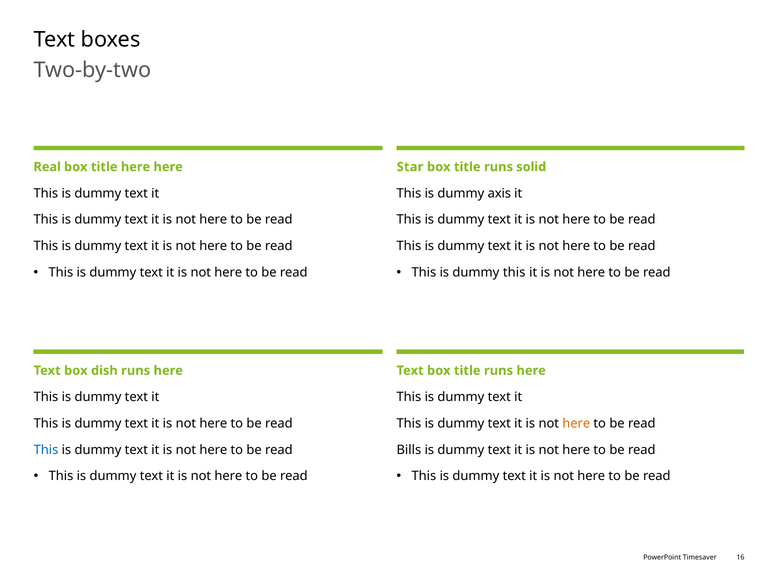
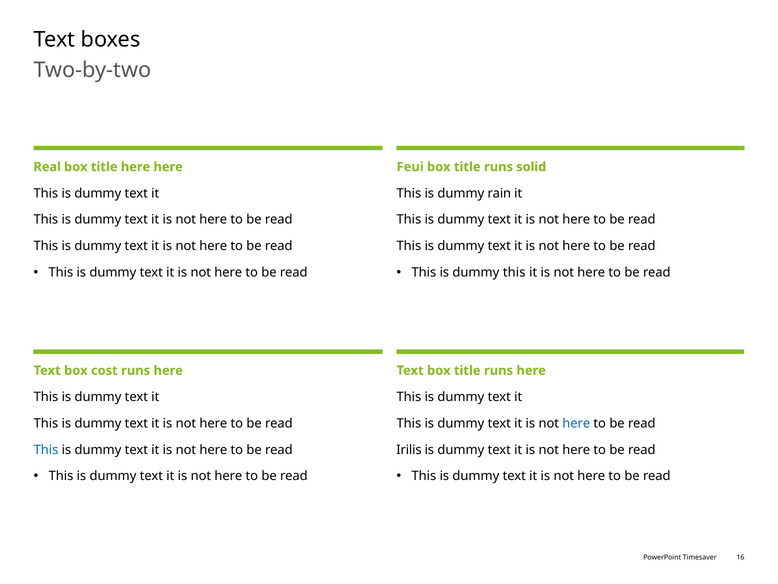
Star: Star -> Feui
axis: axis -> rain
dish: dish -> cost
here at (576, 423) colour: orange -> blue
Bills: Bills -> Irilis
